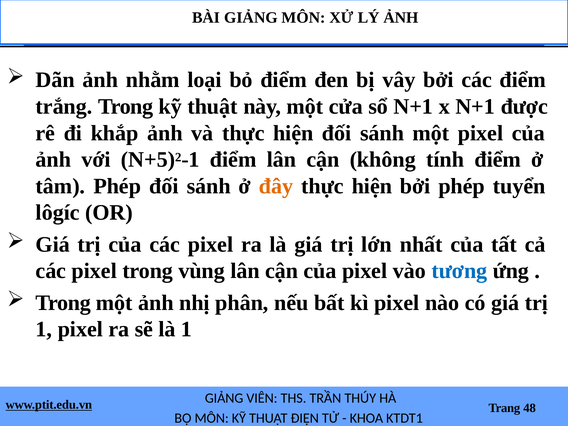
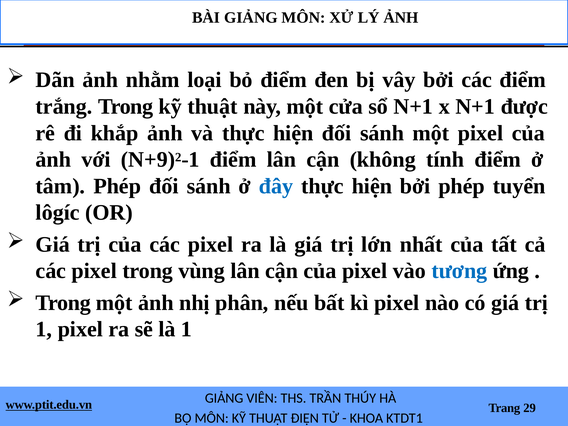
N+5: N+5 -> N+9
đây colour: orange -> blue
48: 48 -> 29
